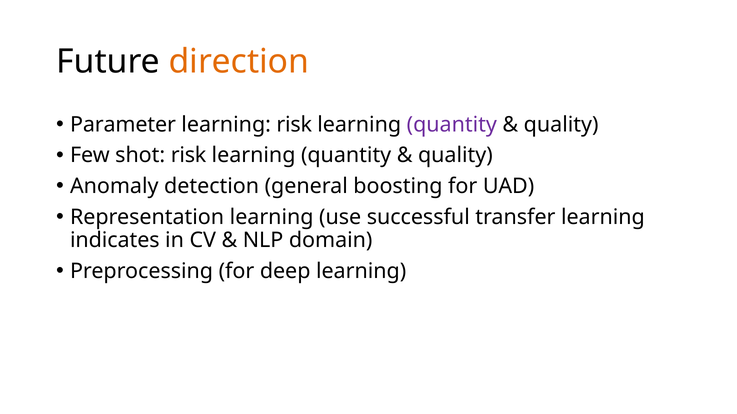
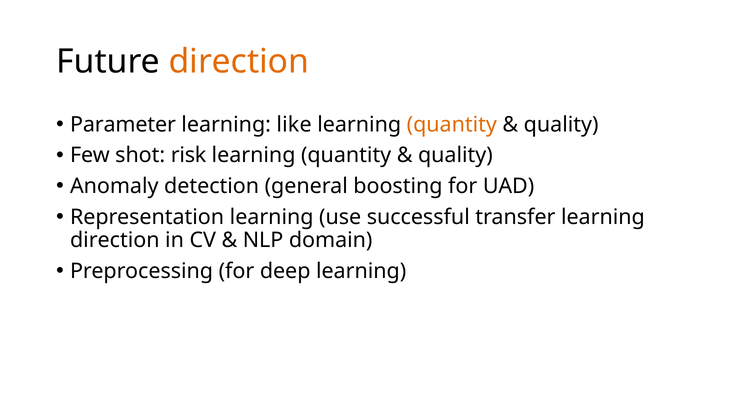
learning risk: risk -> like
quantity at (452, 125) colour: purple -> orange
indicates at (115, 241): indicates -> direction
